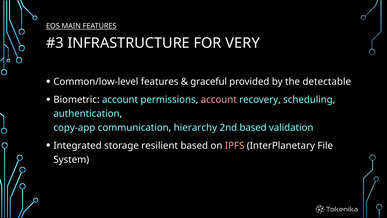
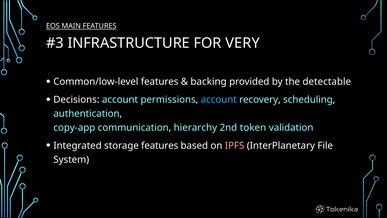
graceful: graceful -> backing
Biometric: Biometric -> Decisions
account at (219, 100) colour: pink -> light blue
2nd based: based -> token
storage resilient: resilient -> features
